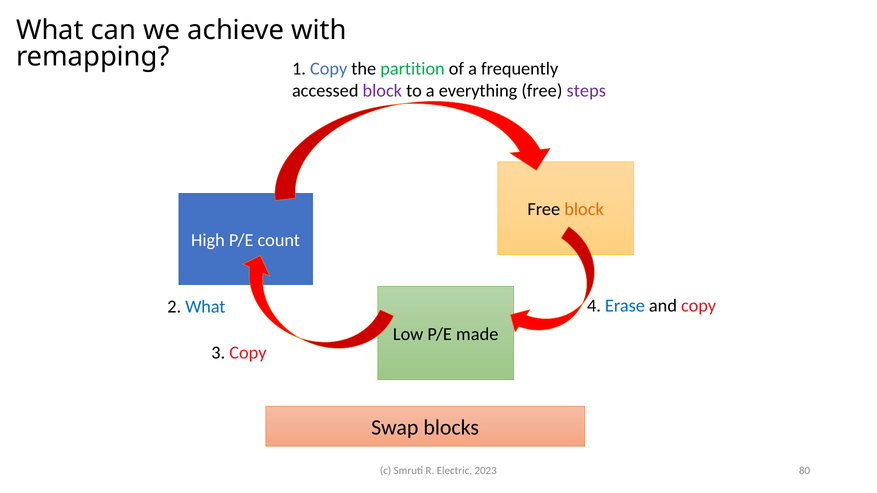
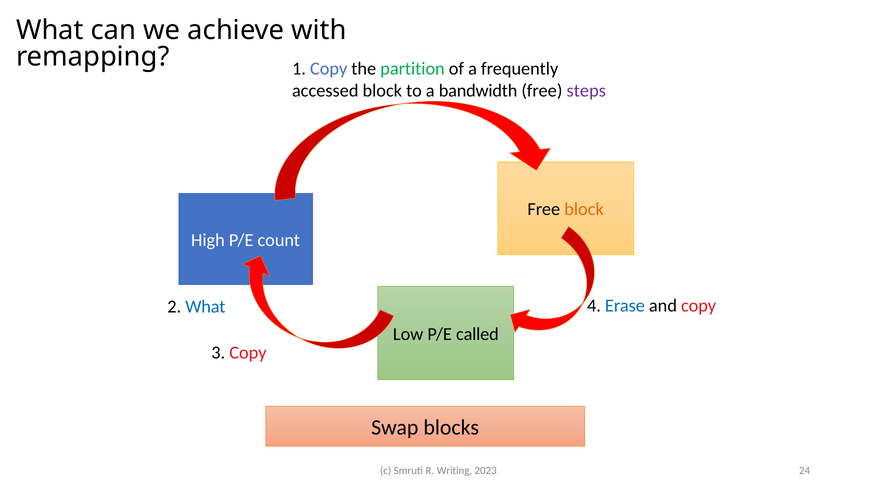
block at (382, 91) colour: purple -> black
everything: everything -> bandwidth
made: made -> called
Electric: Electric -> Writing
80: 80 -> 24
